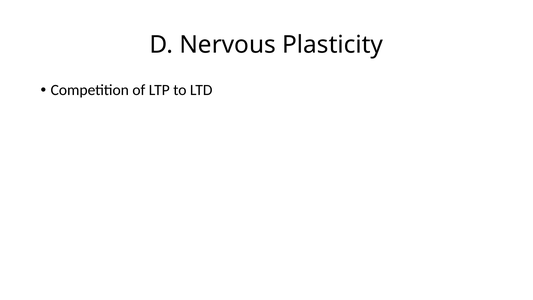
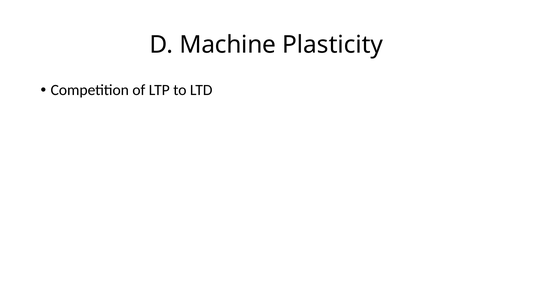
Nervous: Nervous -> Machine
